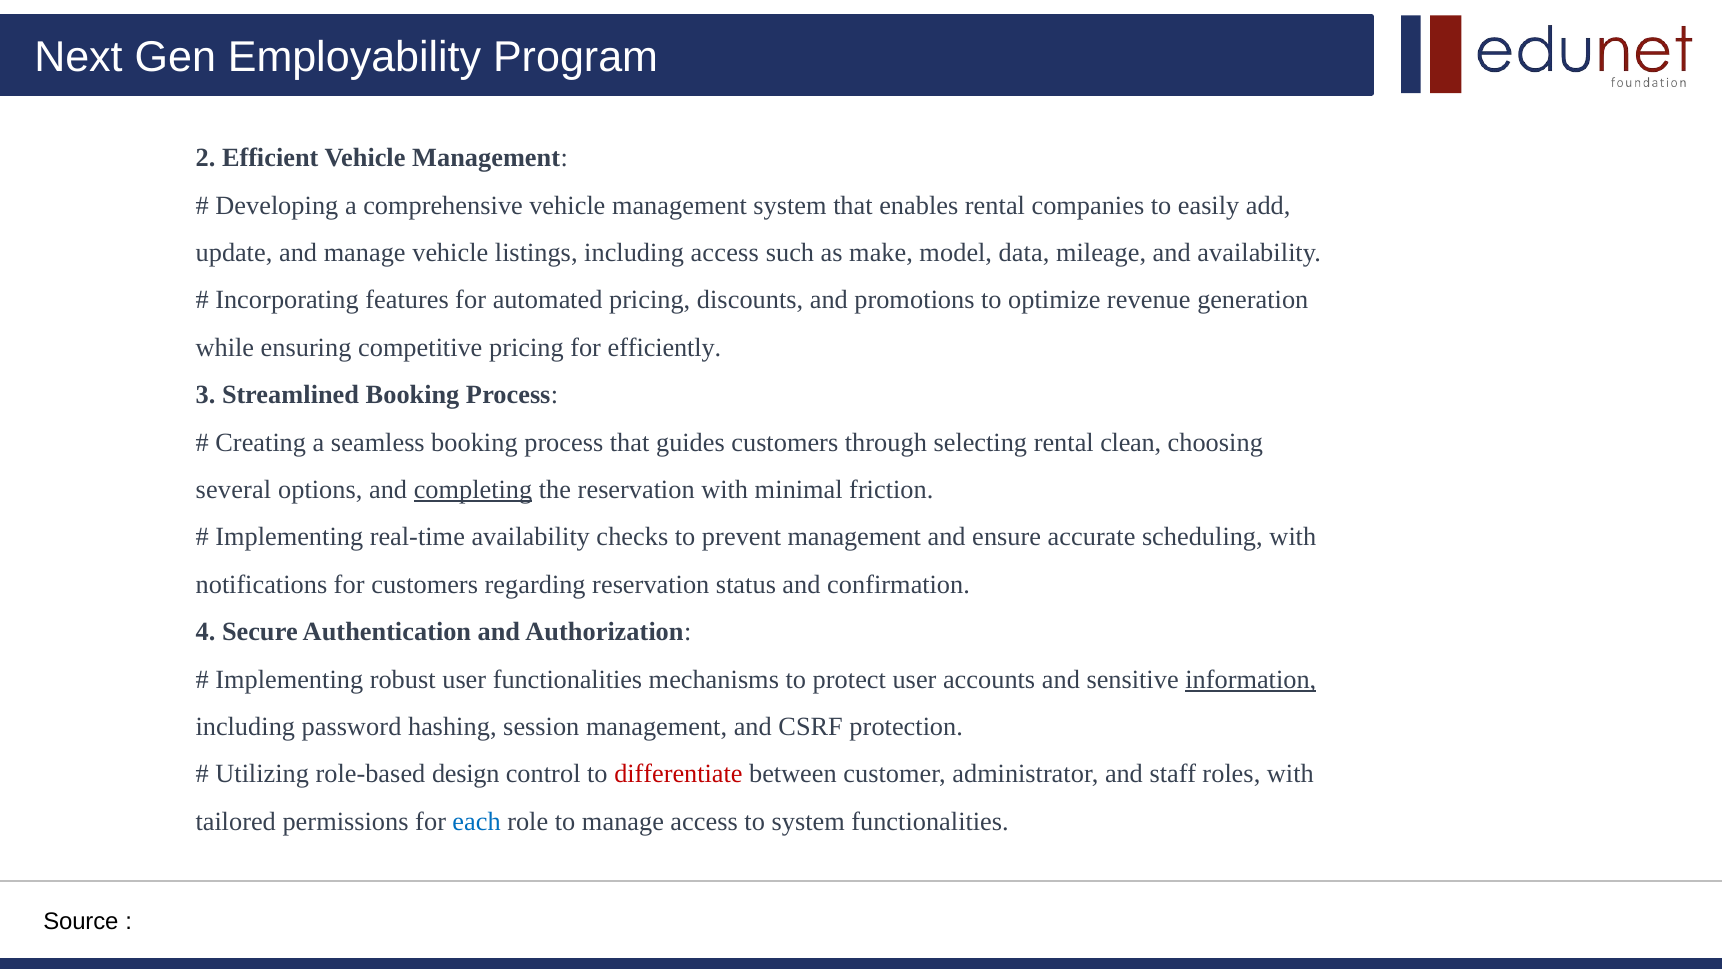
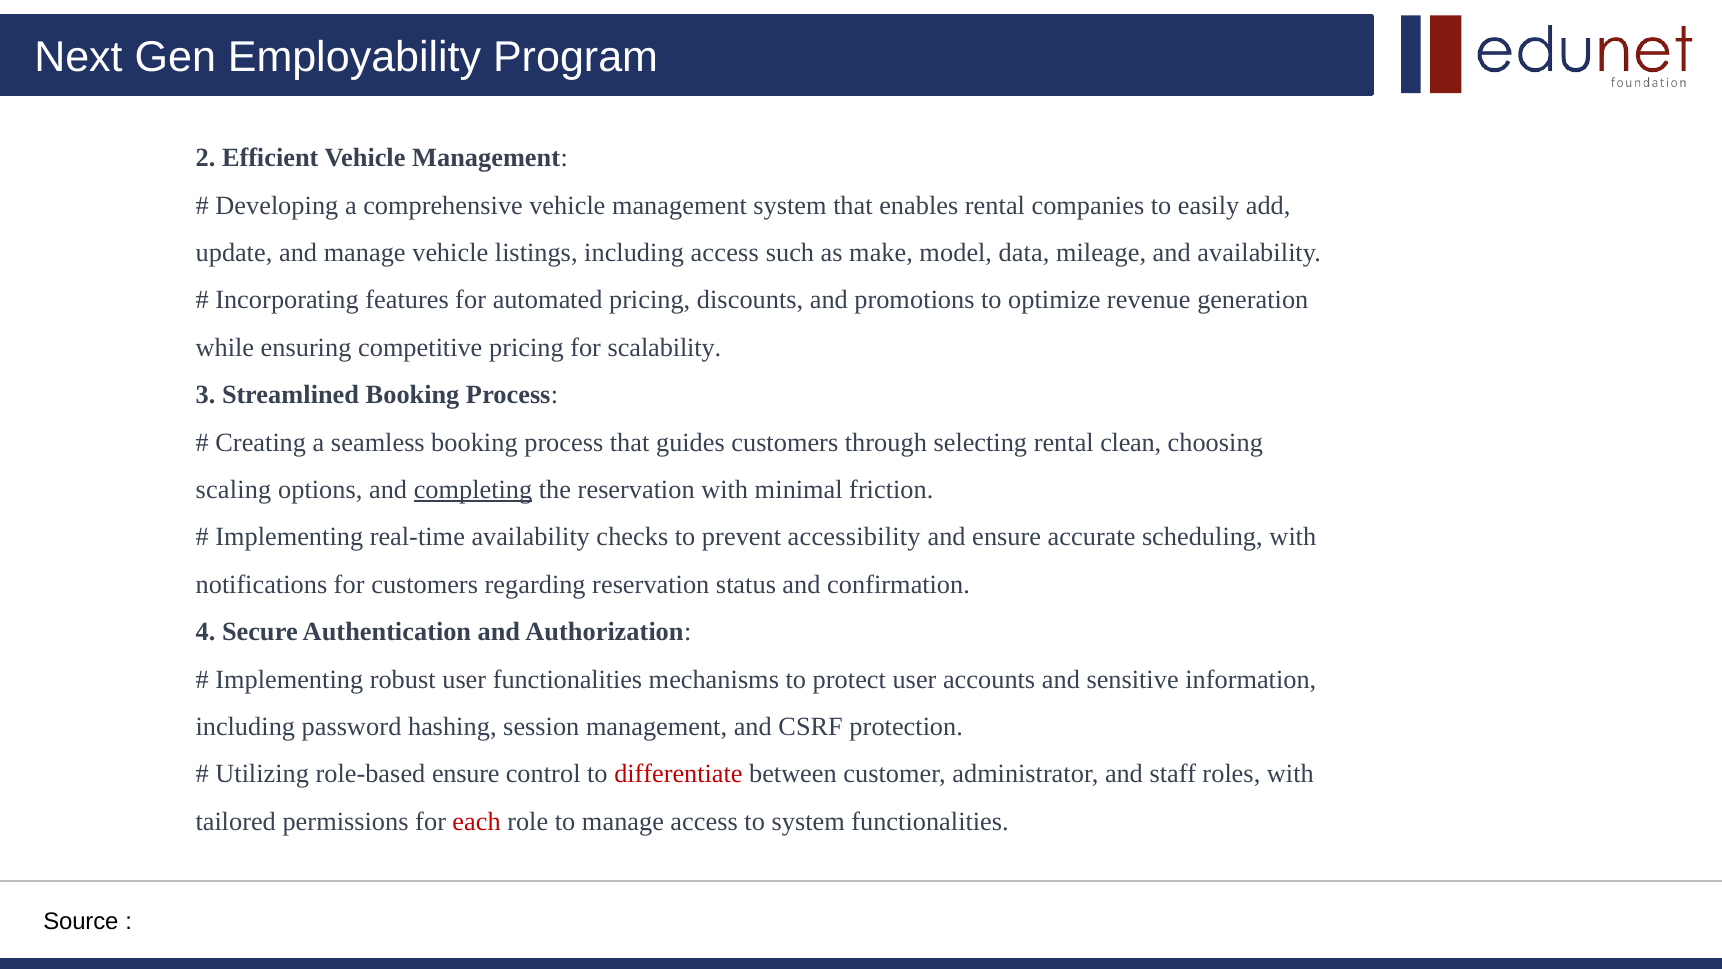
efficiently: efficiently -> scalability
several: several -> scaling
prevent management: management -> accessibility
information underline: present -> none
role-based design: design -> ensure
each colour: blue -> red
